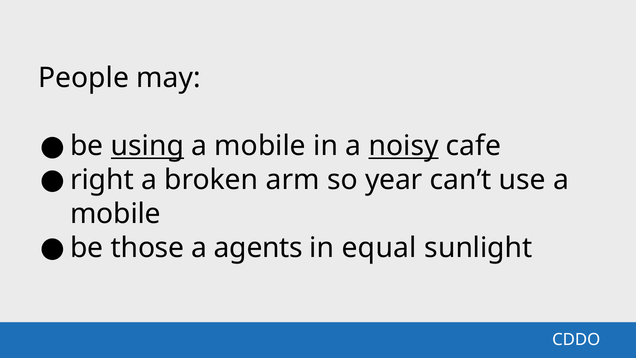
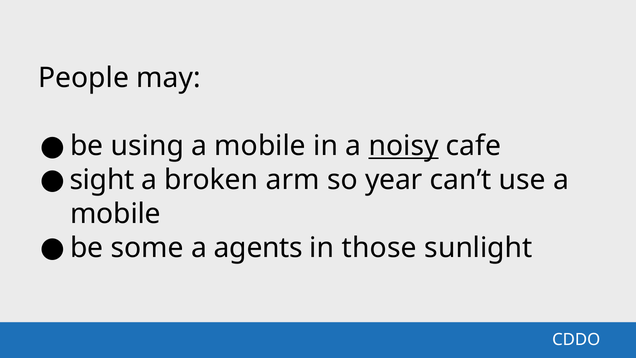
using underline: present -> none
right: right -> sight
those: those -> some
equal: equal -> those
